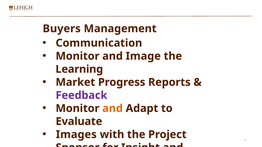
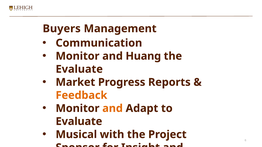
Image: Image -> Huang
Learning at (79, 69): Learning -> Evaluate
Feedback colour: purple -> orange
Images: Images -> Musical
